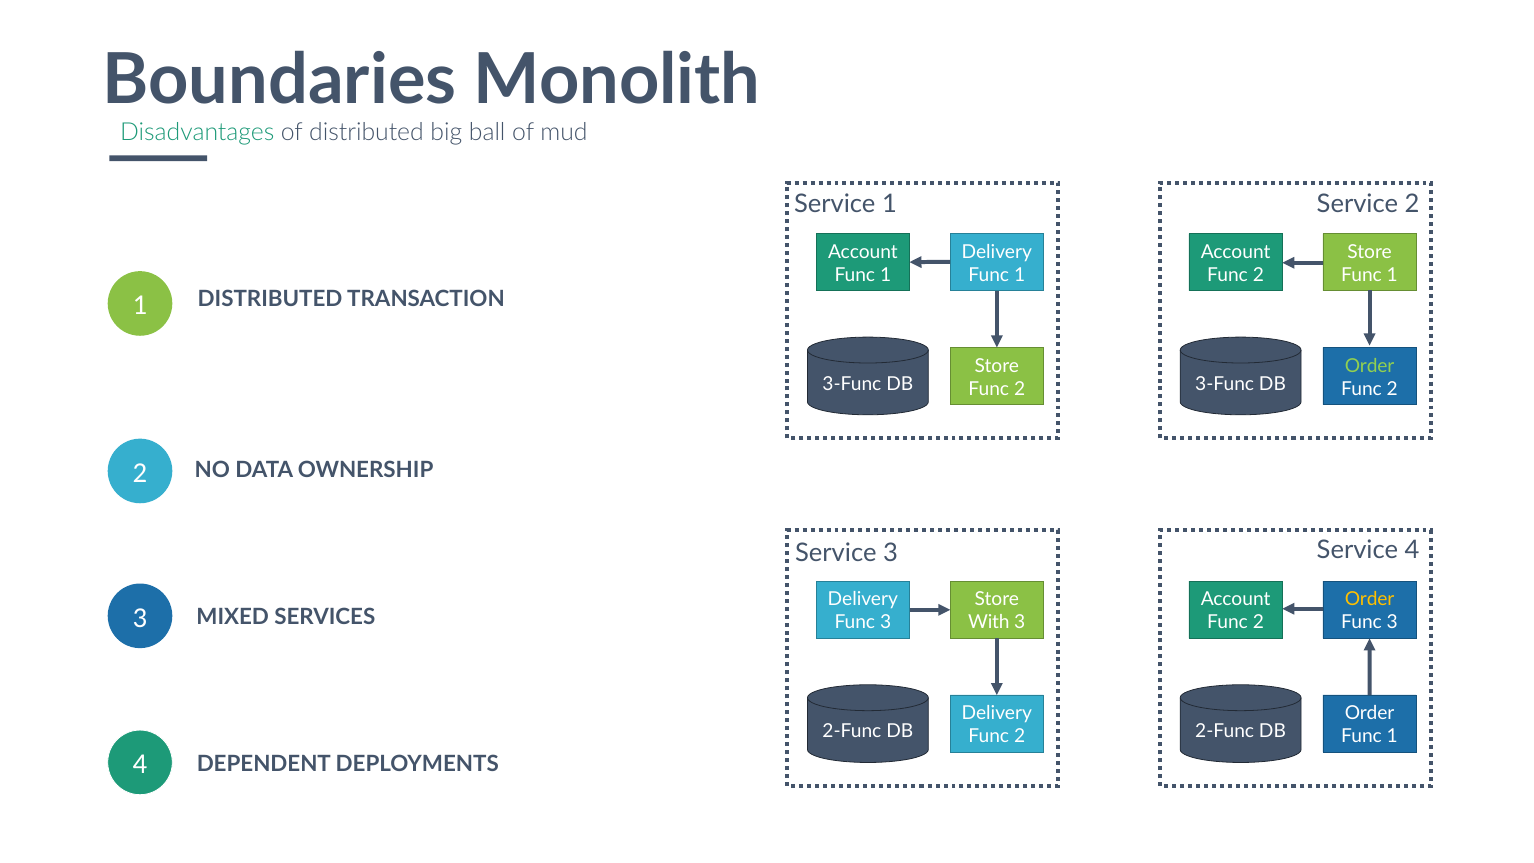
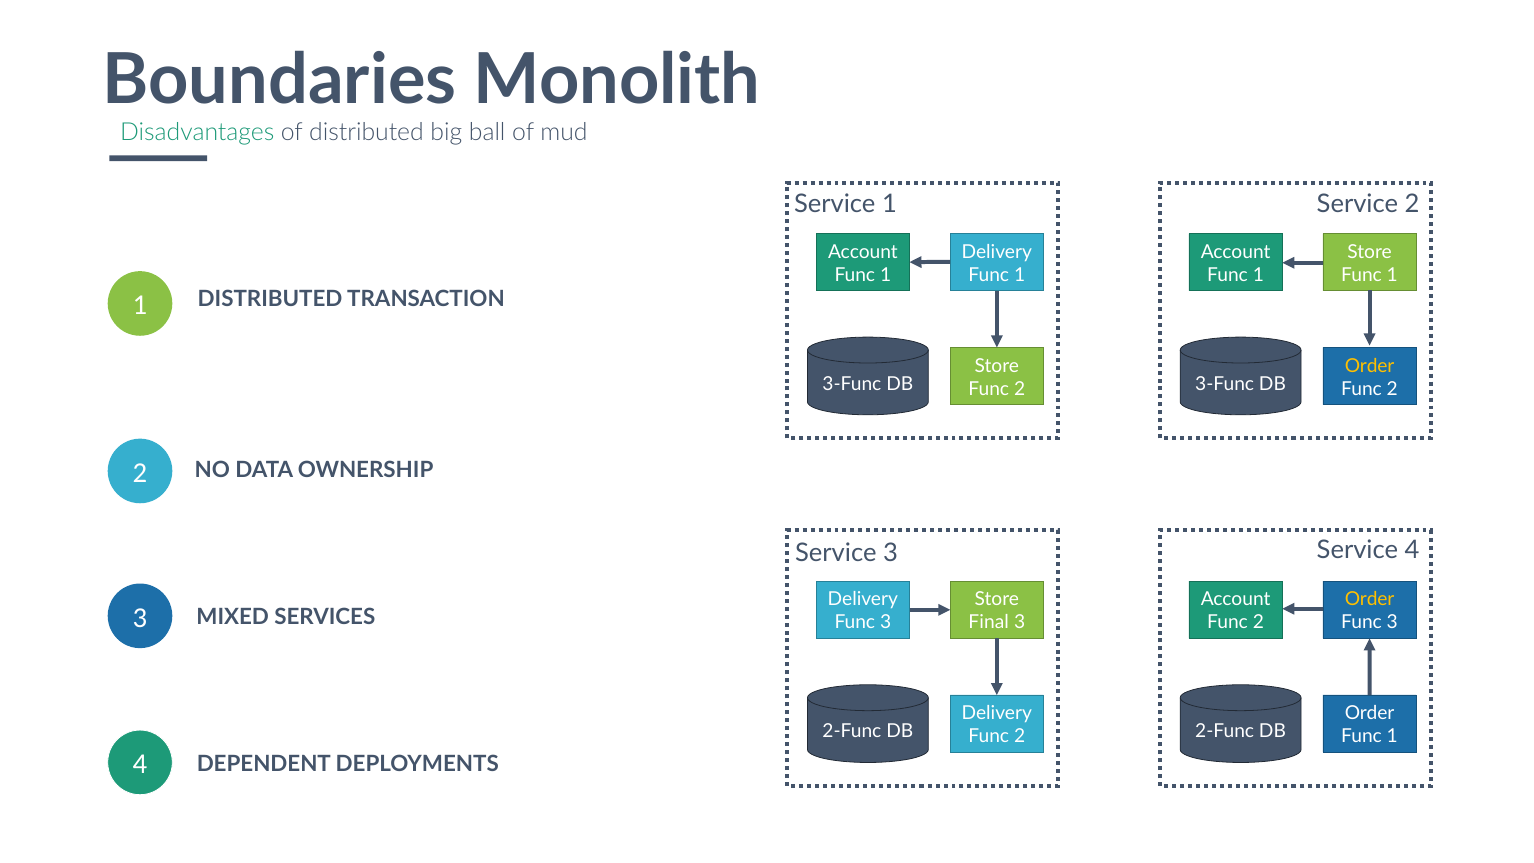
2 at (1258, 275): 2 -> 1
Order at (1370, 366) colour: light green -> yellow
With: With -> Final
